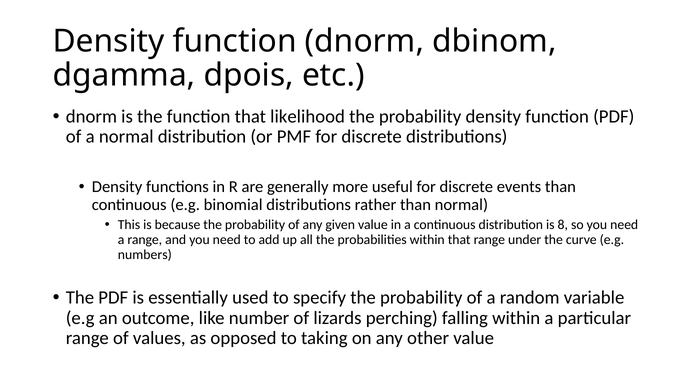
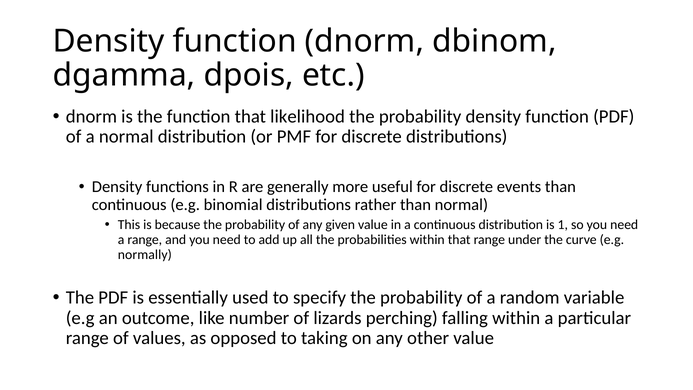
8: 8 -> 1
numbers: numbers -> normally
